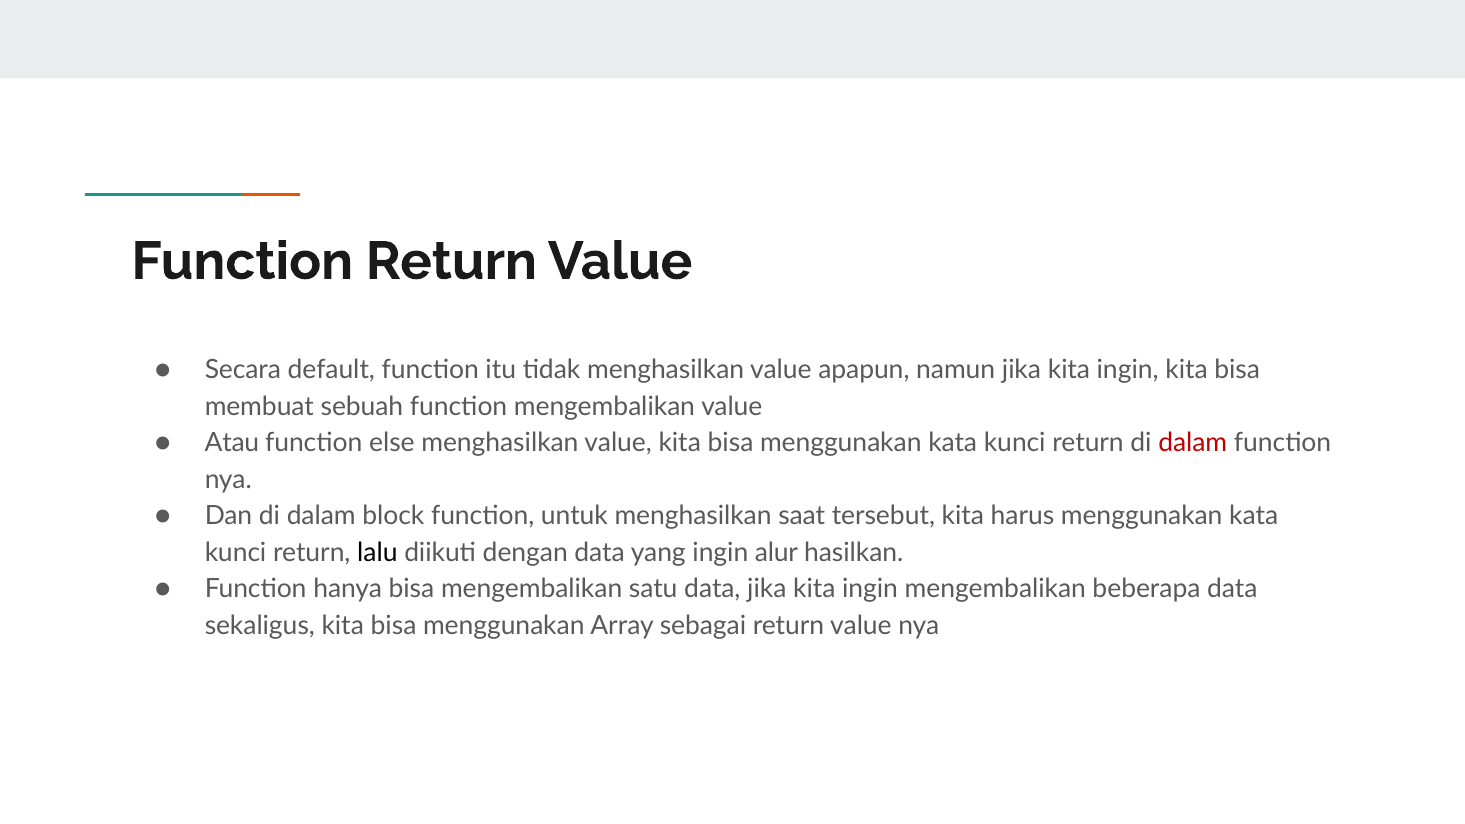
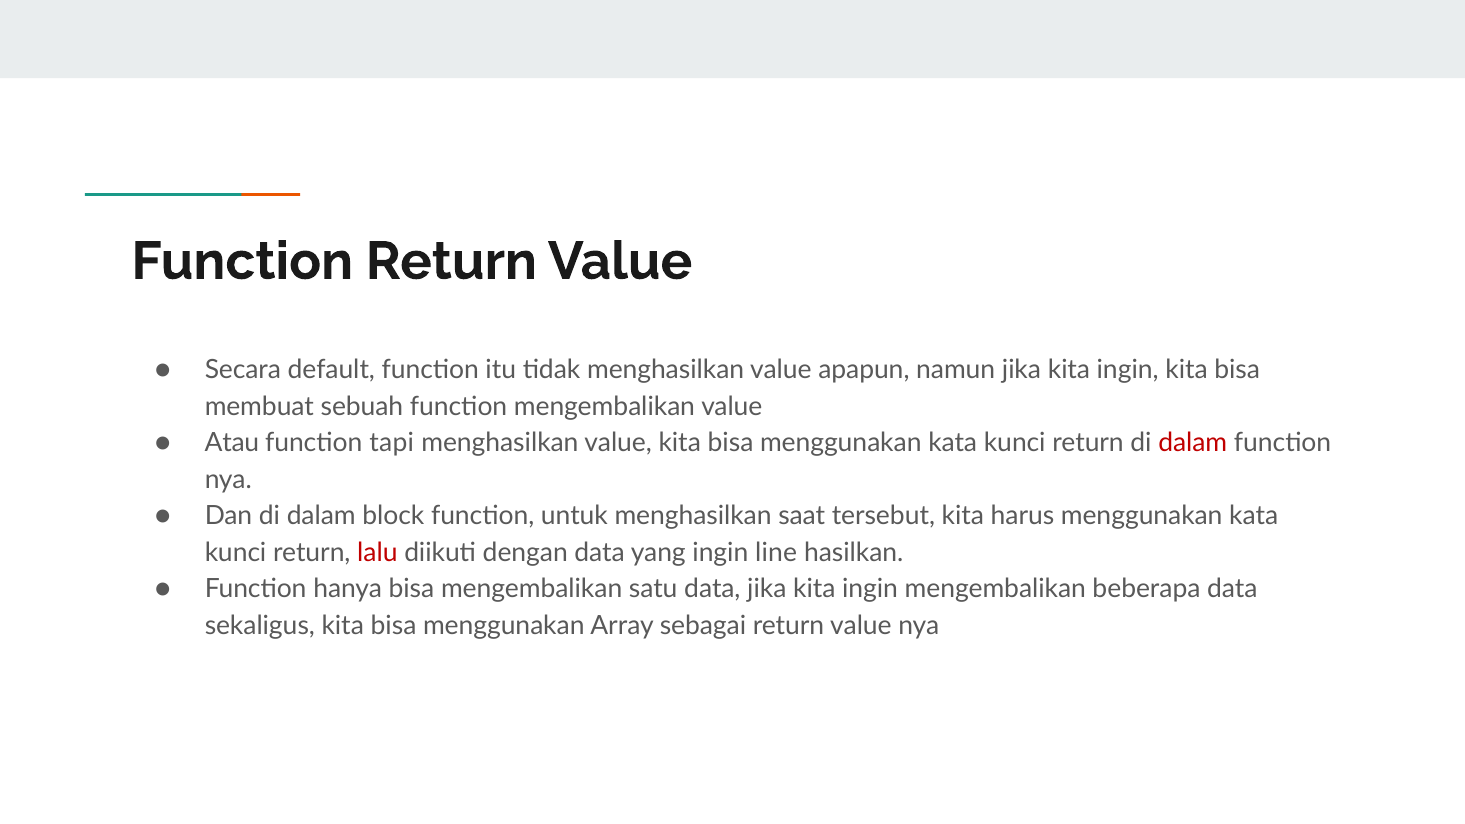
else: else -> tapi
lalu colour: black -> red
alur: alur -> line
